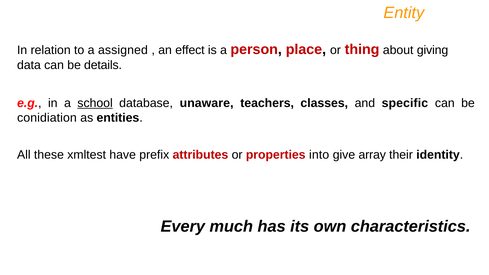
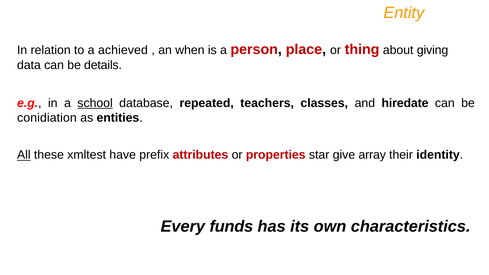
assigned: assigned -> achieved
effect: effect -> when
unaware: unaware -> repeated
specific: specific -> hiredate
All underline: none -> present
into: into -> star
much: much -> funds
